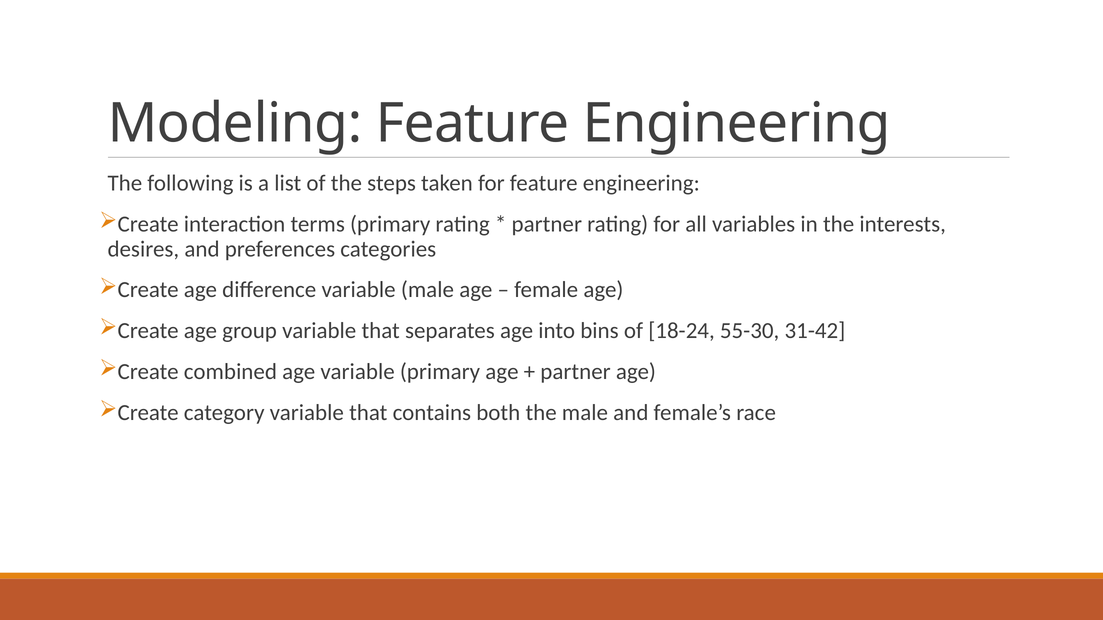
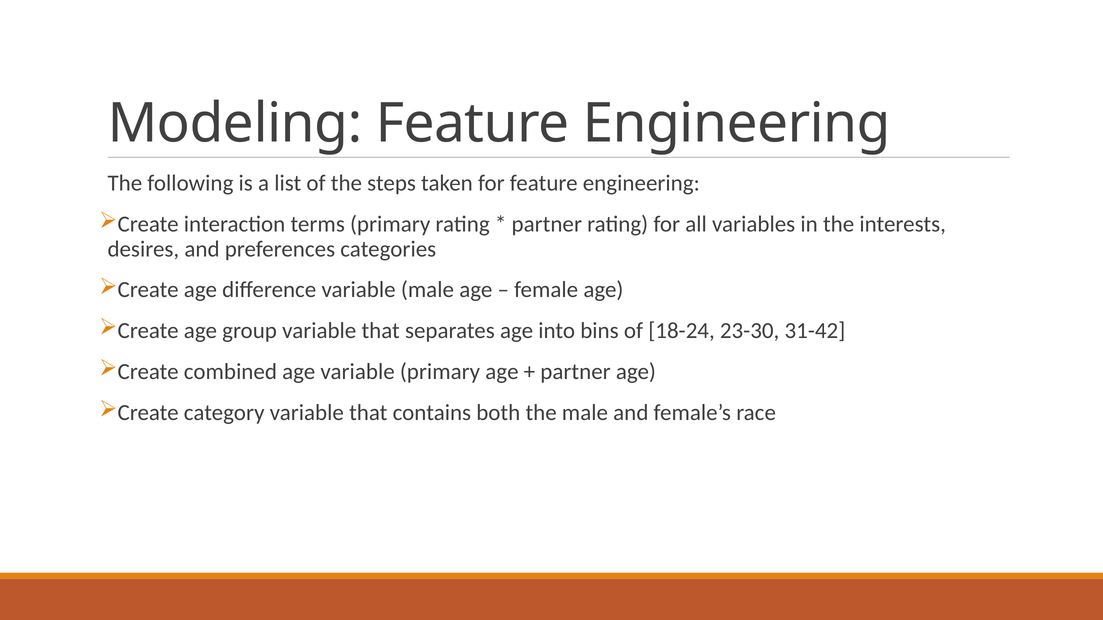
55-30: 55-30 -> 23-30
